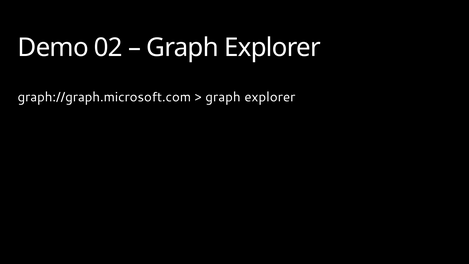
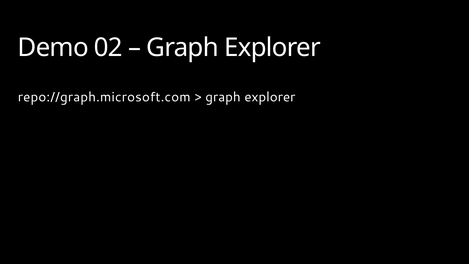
graph://graph.microsoft.com: graph://graph.microsoft.com -> repo://graph.microsoft.com
